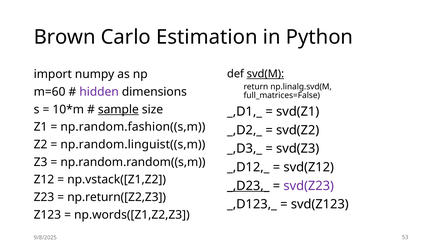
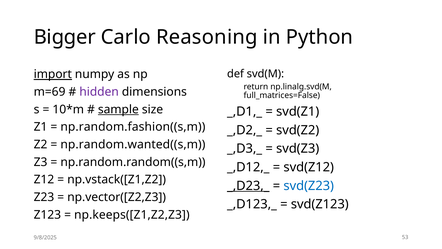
Brown: Brown -> Bigger
Estimation: Estimation -> Reasoning
svd(M underline: present -> none
import underline: none -> present
m=60: m=60 -> m=69
np.random.linguist((s,m: np.random.linguist((s,m -> np.random.wanted((s,m
svd(Z23 colour: purple -> blue
np.return([Z2,Z3: np.return([Z2,Z3 -> np.vector([Z2,Z3
np.words([Z1,Z2,Z3: np.words([Z1,Z2,Z3 -> np.keeps([Z1,Z2,Z3
